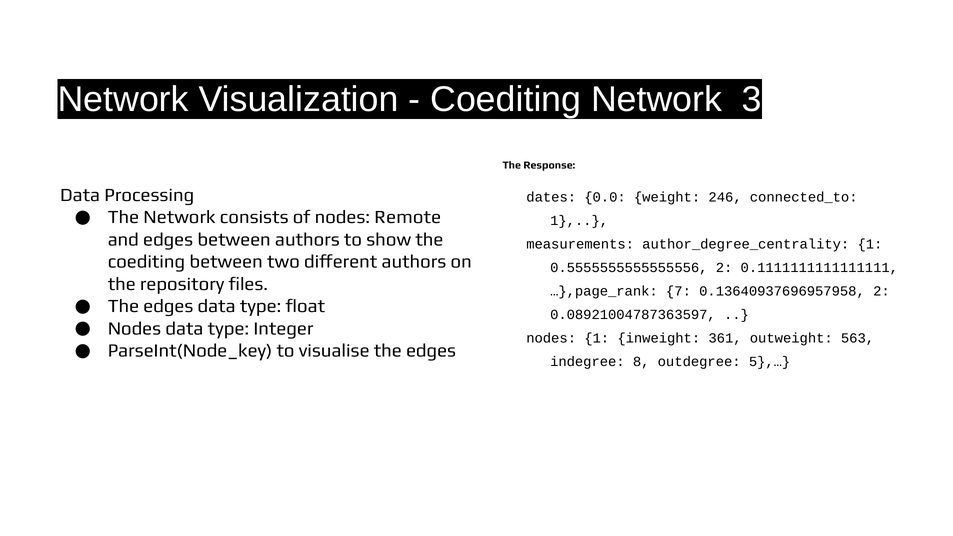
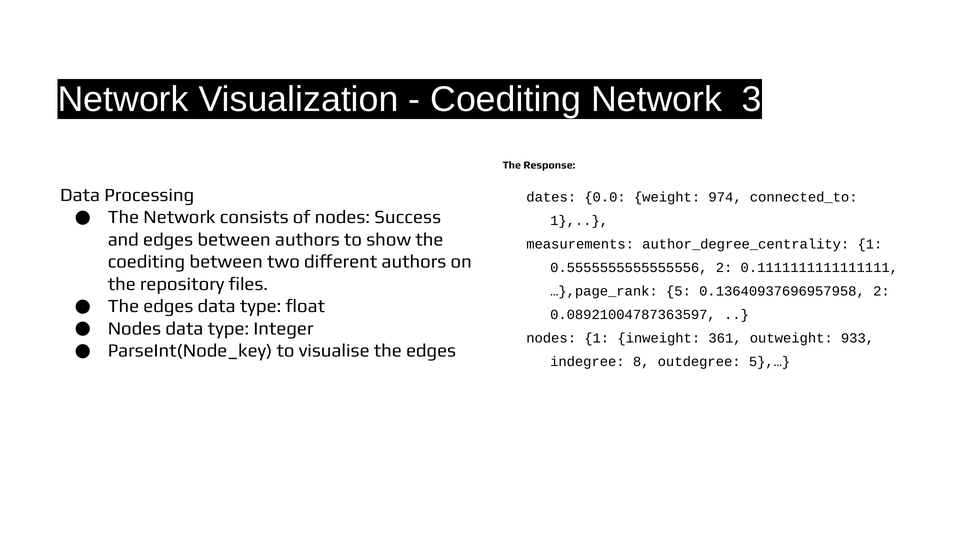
246: 246 -> 974
Remote: Remote -> Success
7: 7 -> 5
563: 563 -> 933
